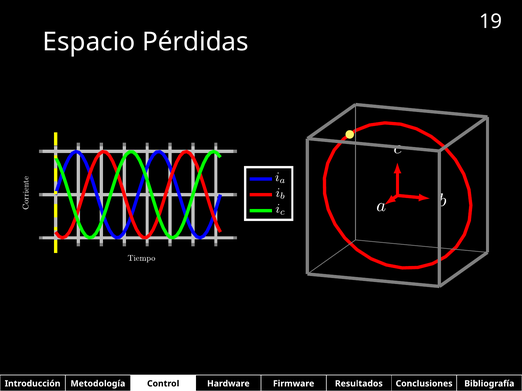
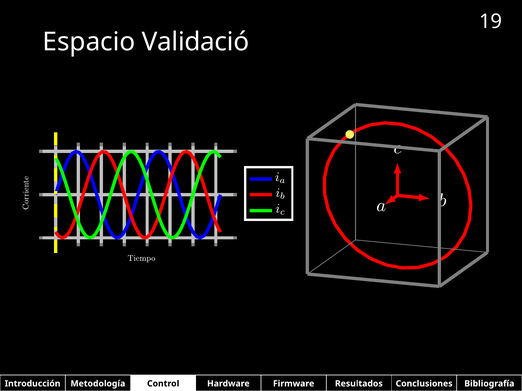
Pérdidas: Pérdidas -> Validació
